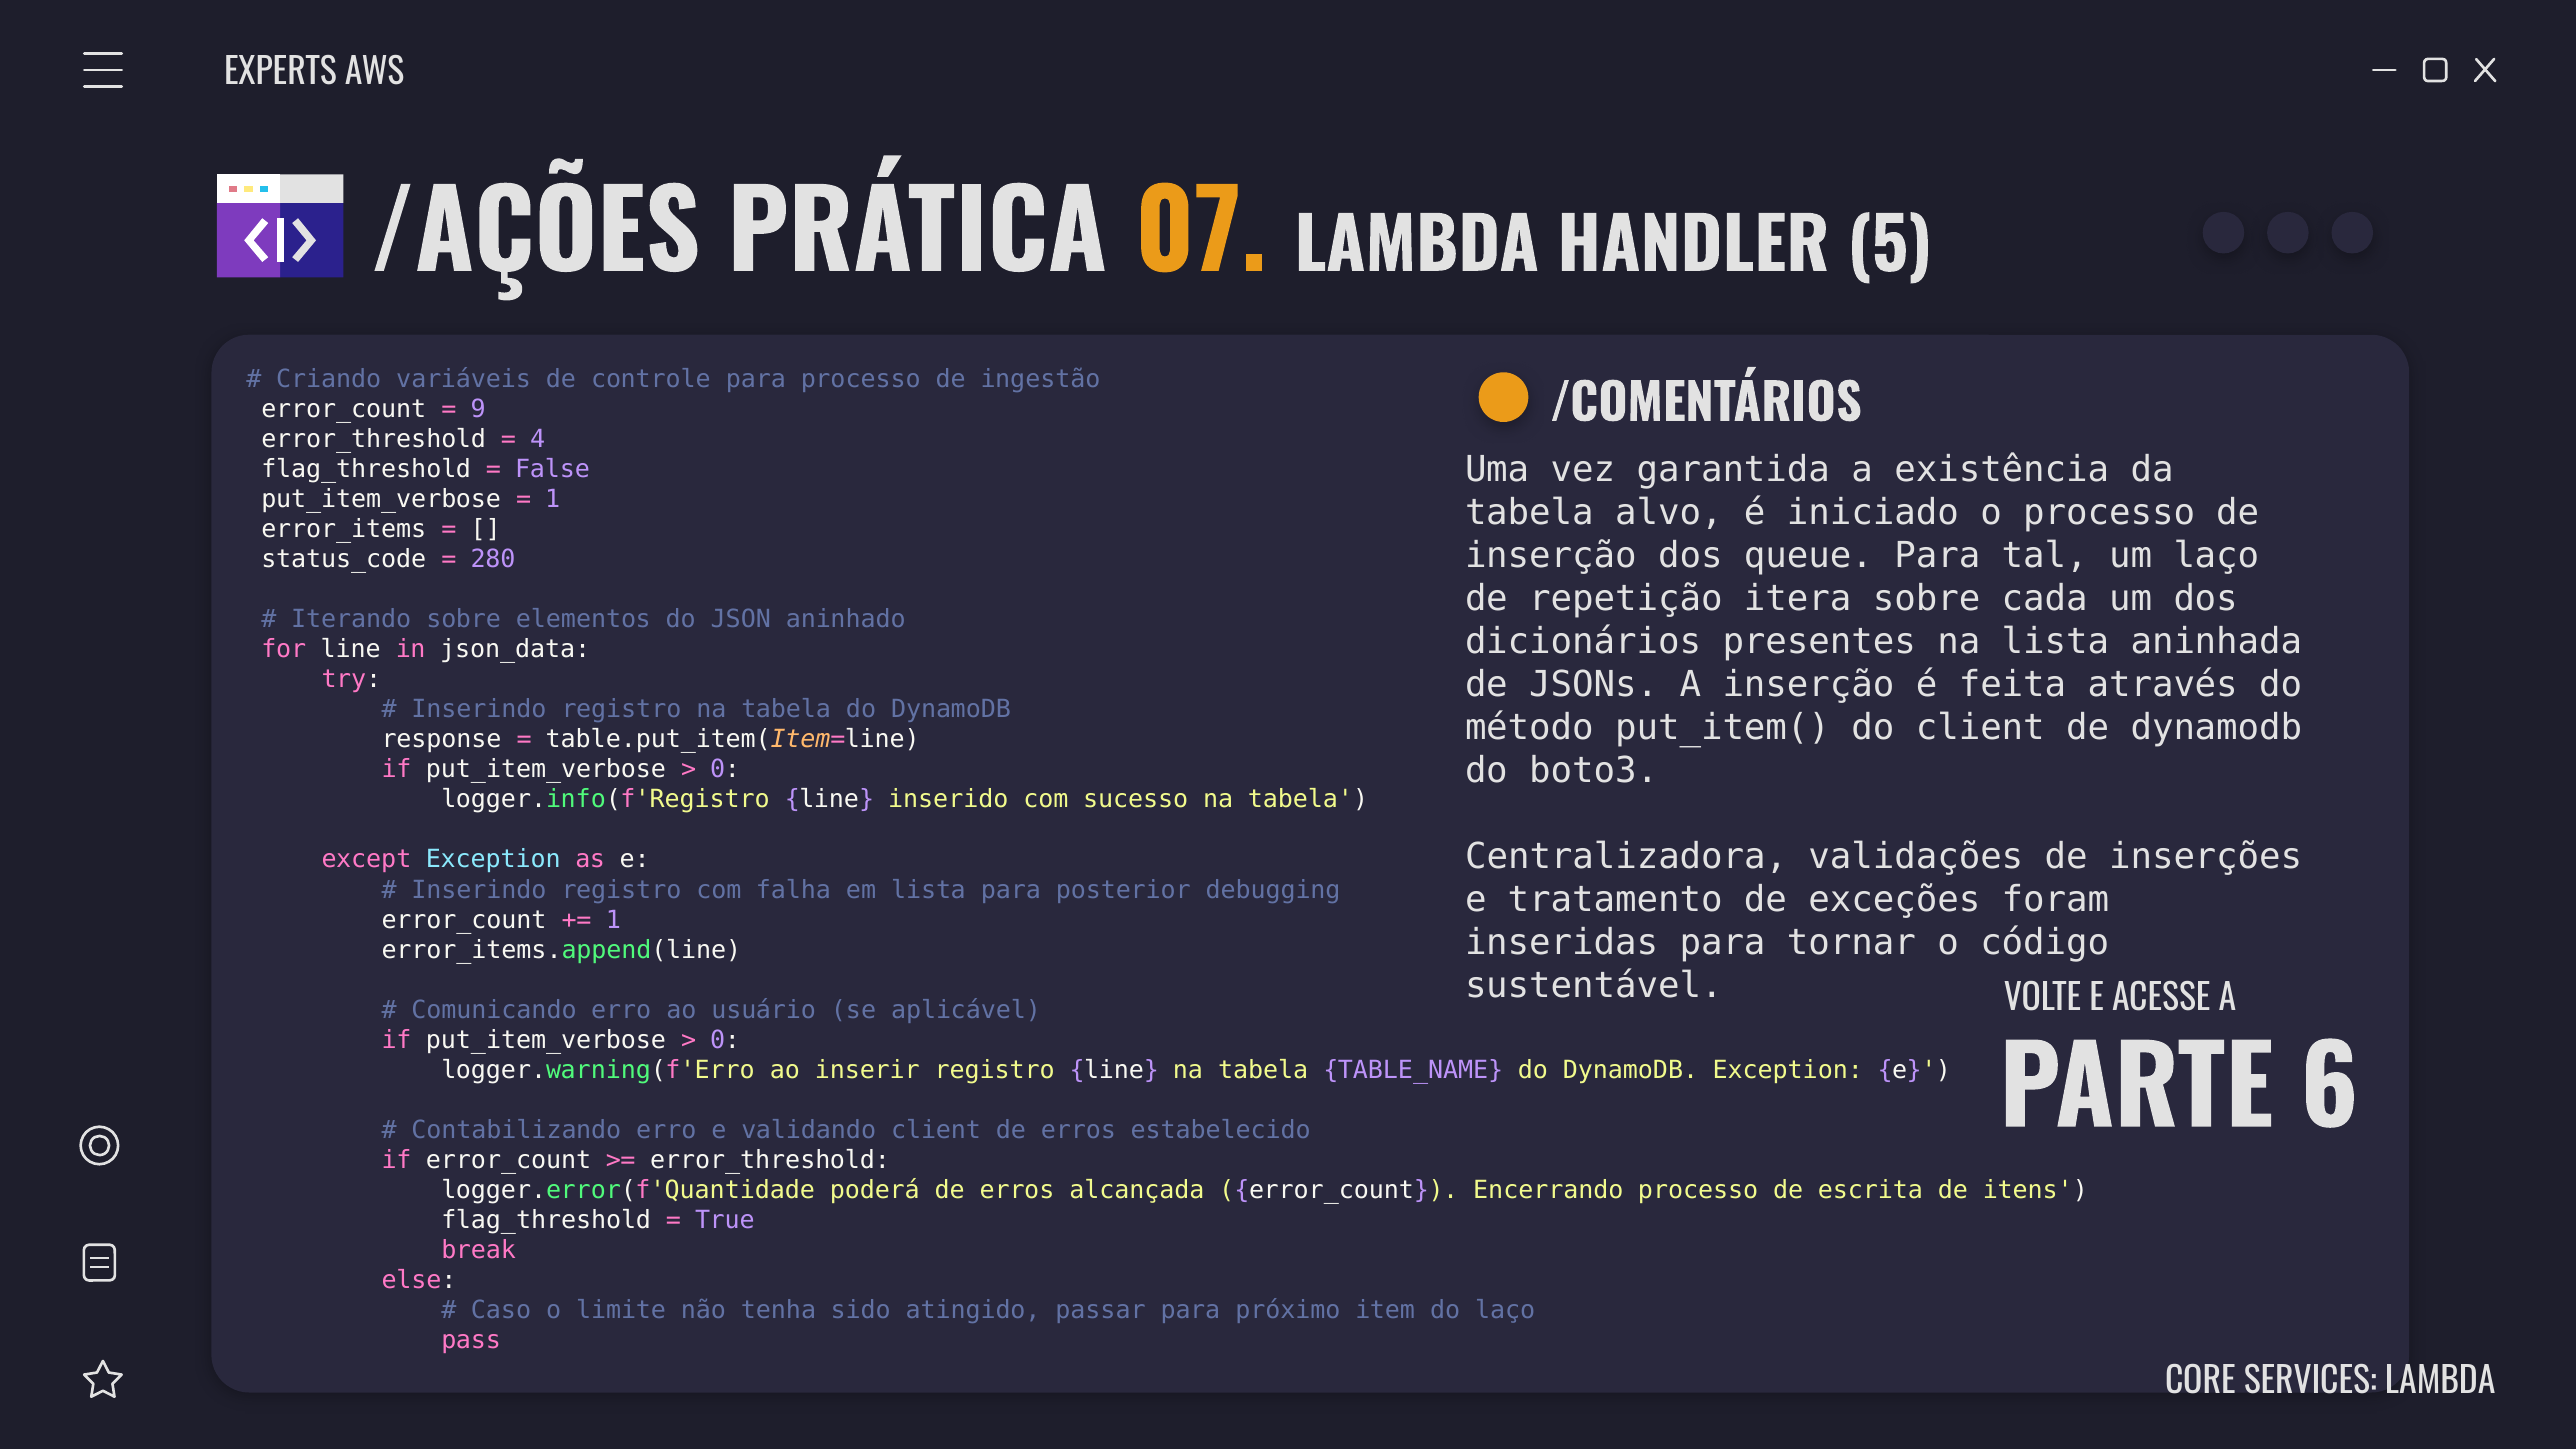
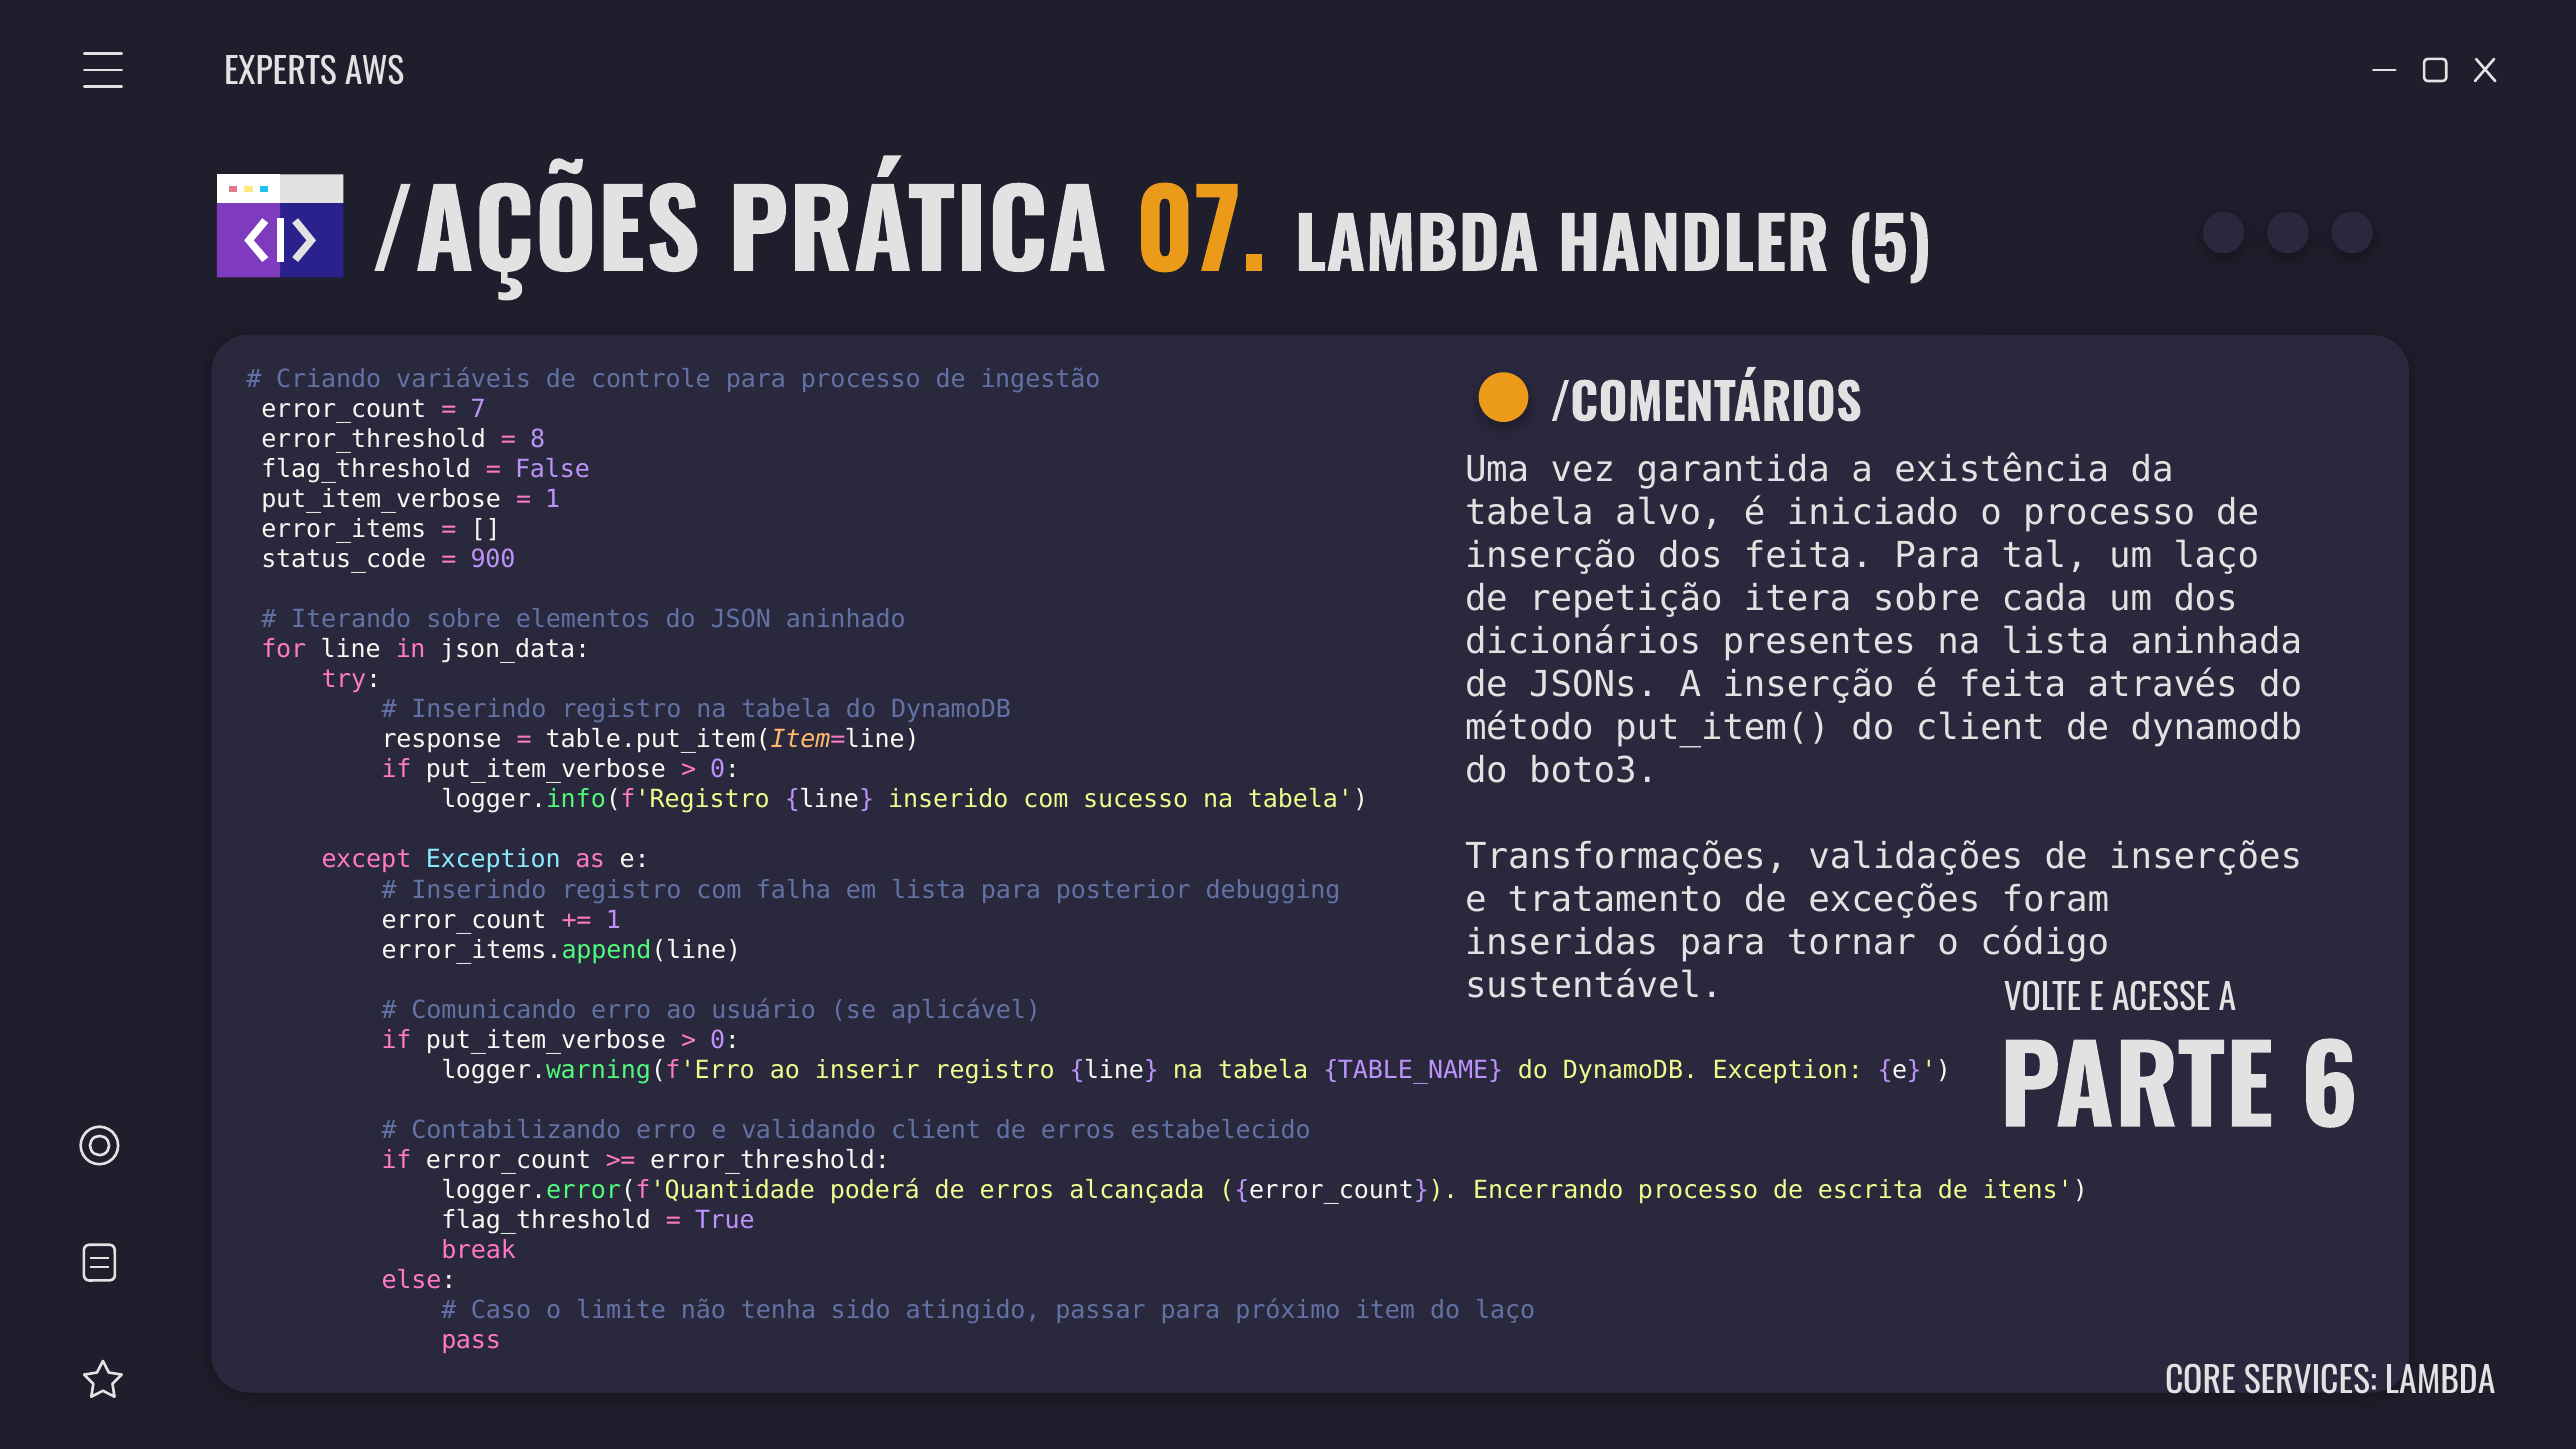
9: 9 -> 7
4: 4 -> 8
dos queue: queue -> feita
280: 280 -> 900
Centralizadora: Centralizadora -> Transformações
